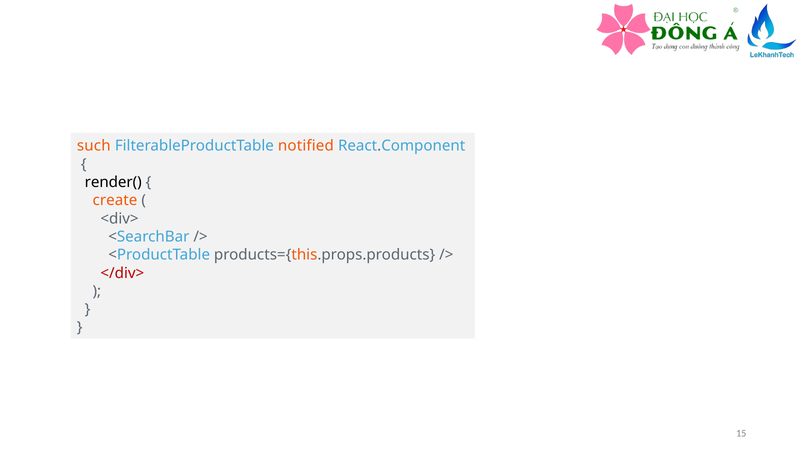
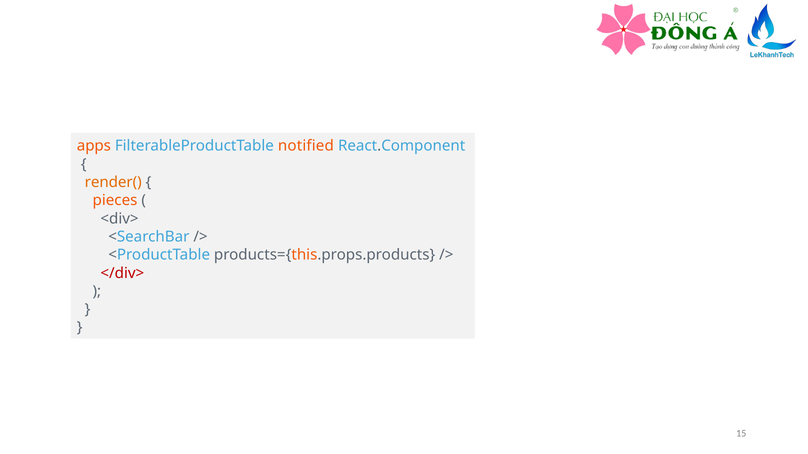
such: such -> apps
render( colour: black -> orange
create: create -> pieces
